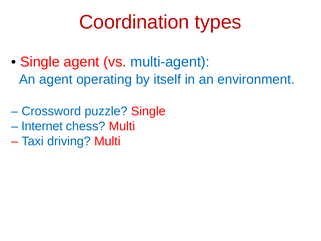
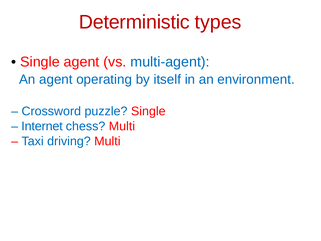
Coordination: Coordination -> Deterministic
